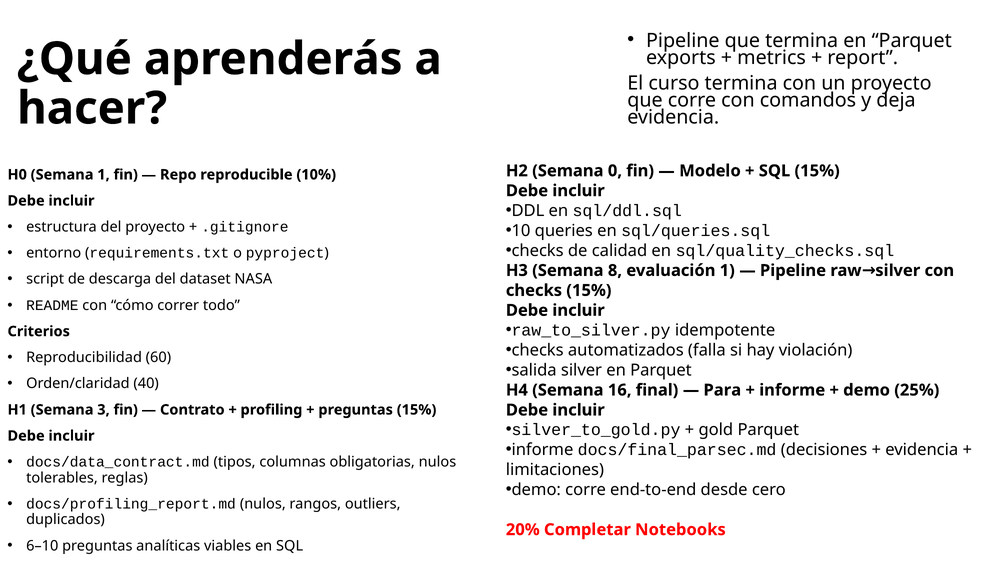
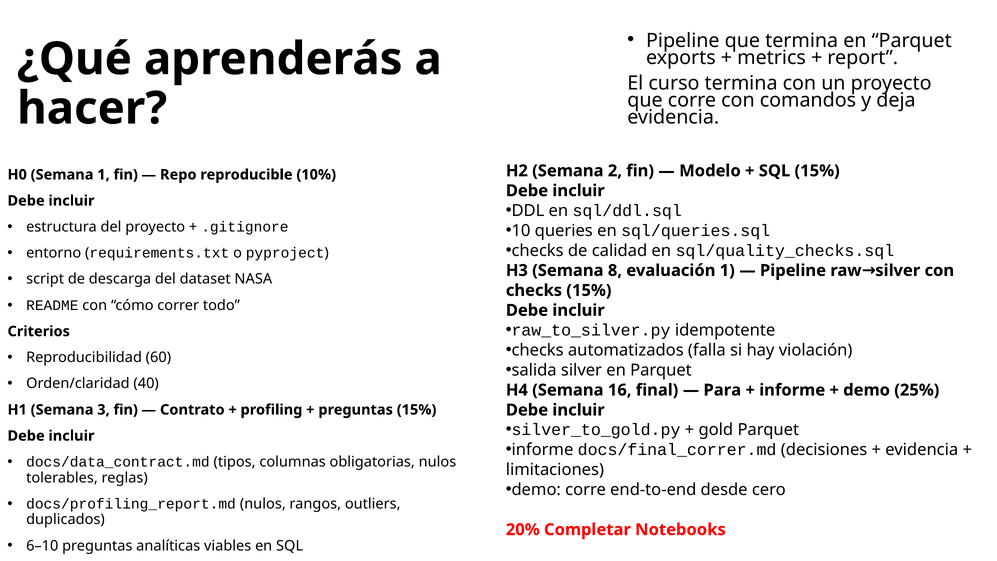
0: 0 -> 2
docs/final_parsec.md: docs/final_parsec.md -> docs/final_correr.md
